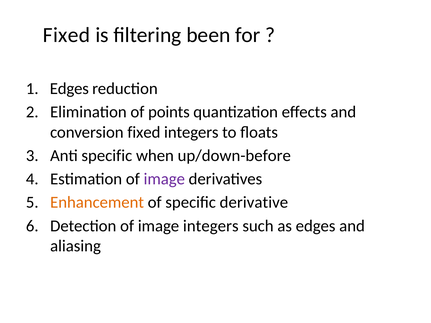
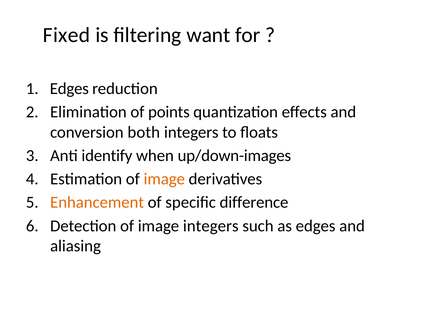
been: been -> want
conversion fixed: fixed -> both
Anti specific: specific -> identify
up/down-before: up/down-before -> up/down-images
image at (164, 179) colour: purple -> orange
derivative: derivative -> difference
